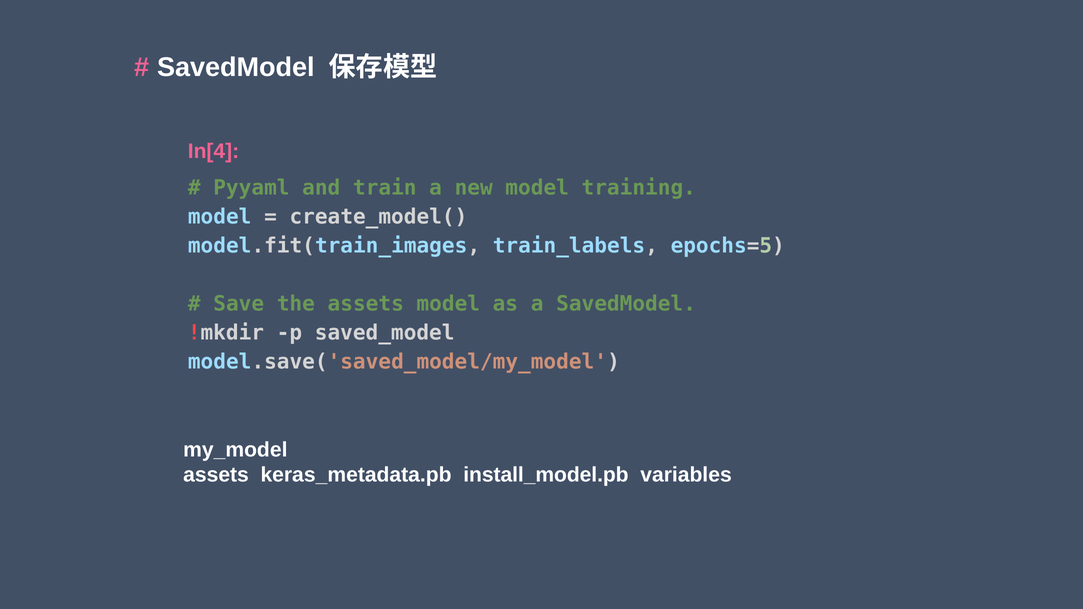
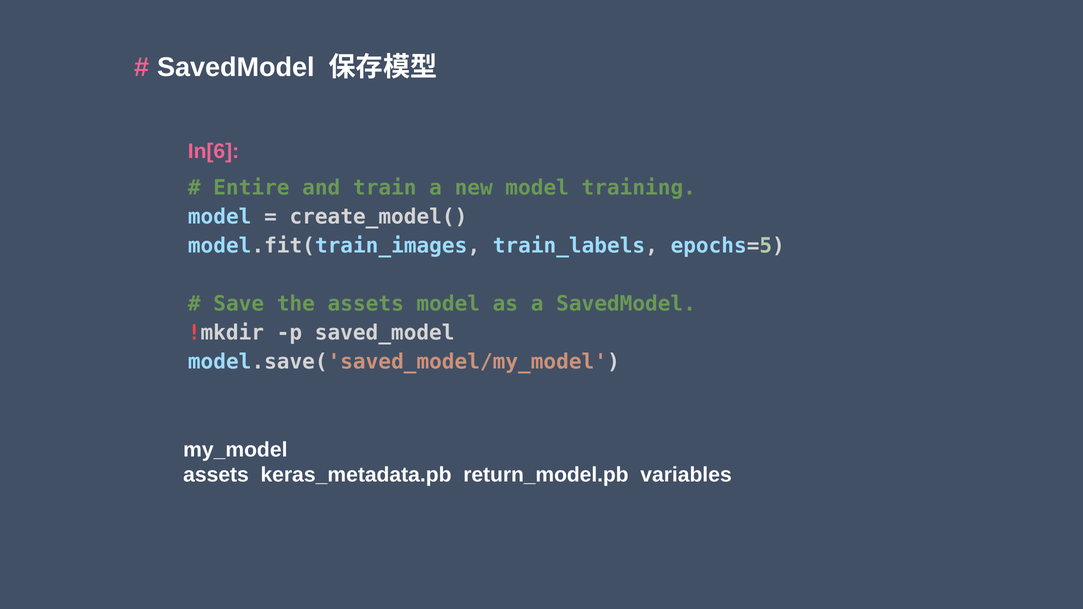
In[4: In[4 -> In[6
Pyyaml: Pyyaml -> Entire
install_model.pb: install_model.pb -> return_model.pb
